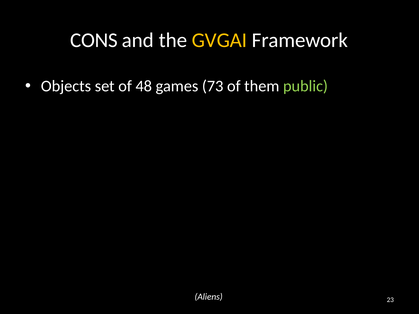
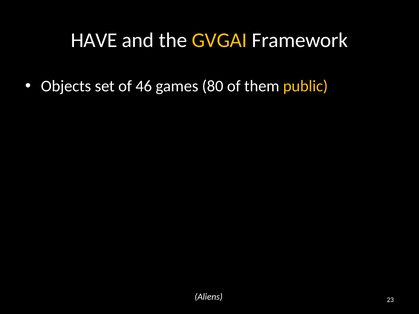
CONS: CONS -> HAVE
48: 48 -> 46
73: 73 -> 80
public colour: light green -> yellow
